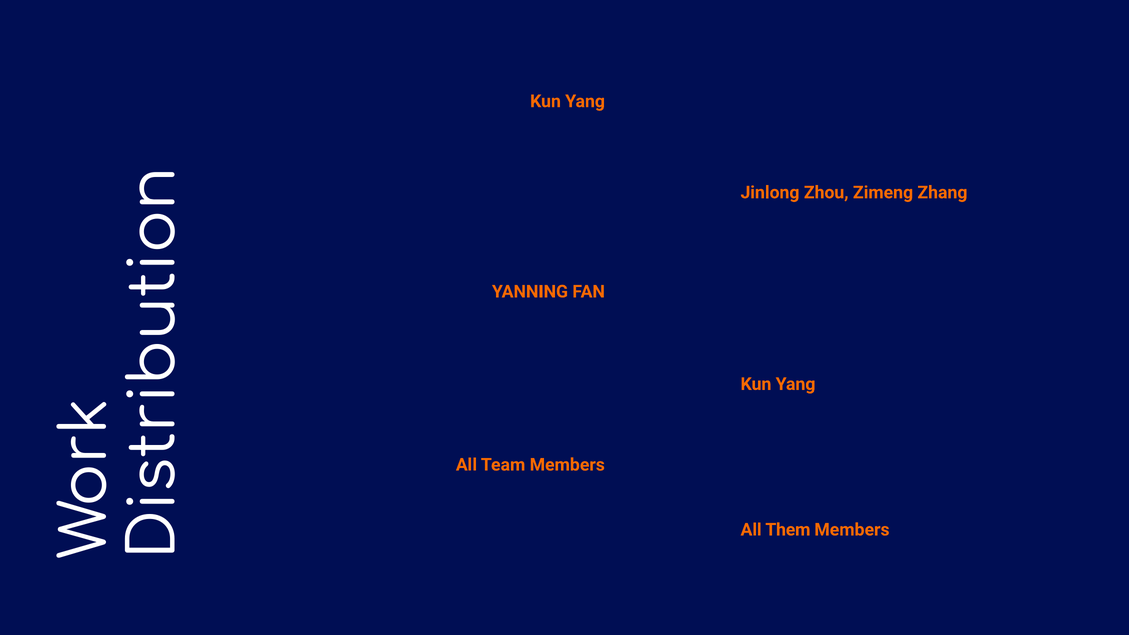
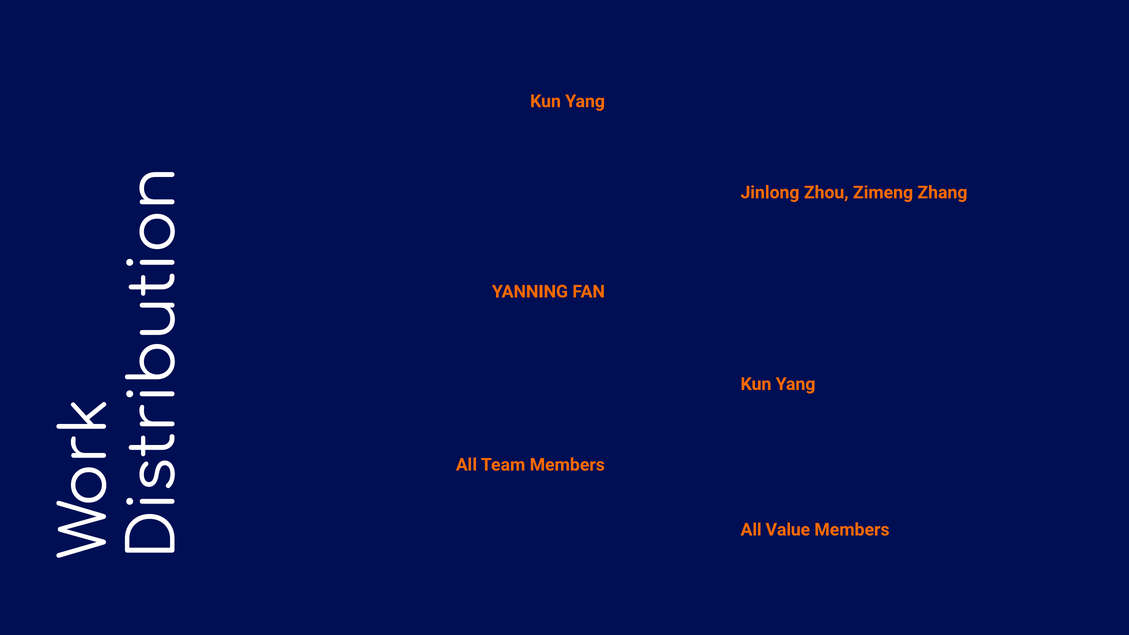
Them: Them -> Value
